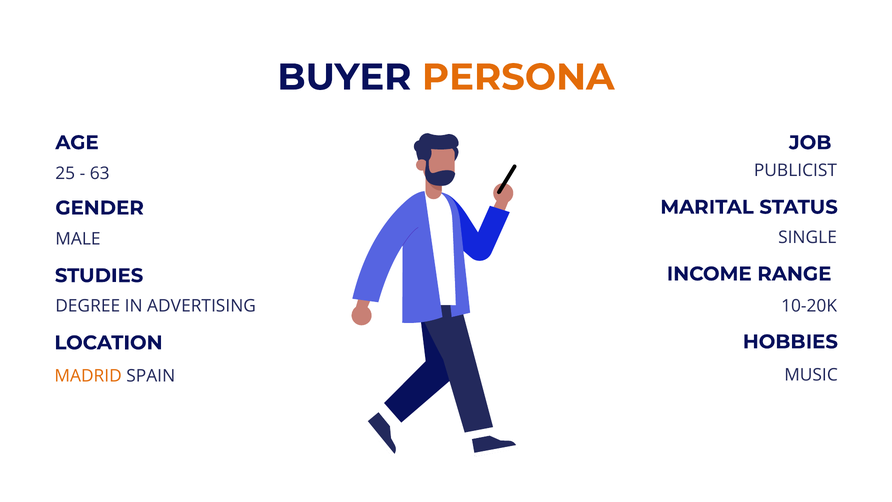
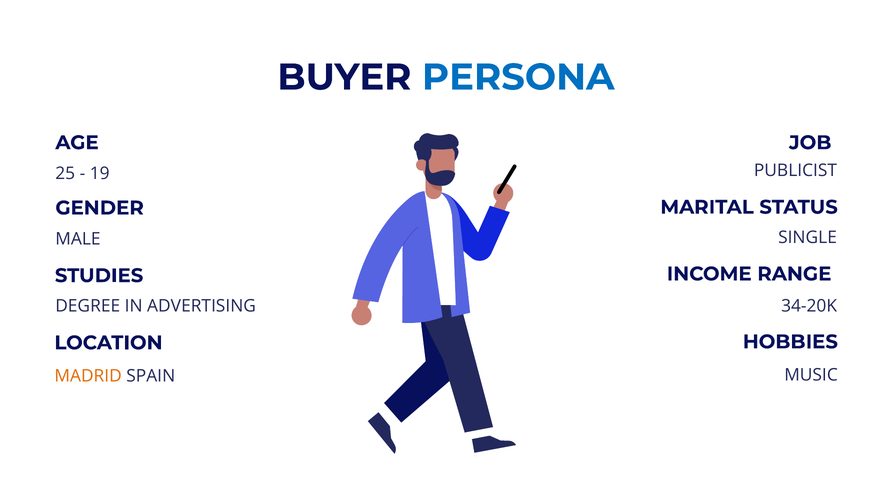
PERSONA colour: orange -> blue
63: 63 -> 19
10-20K: 10-20K -> 34-20K
